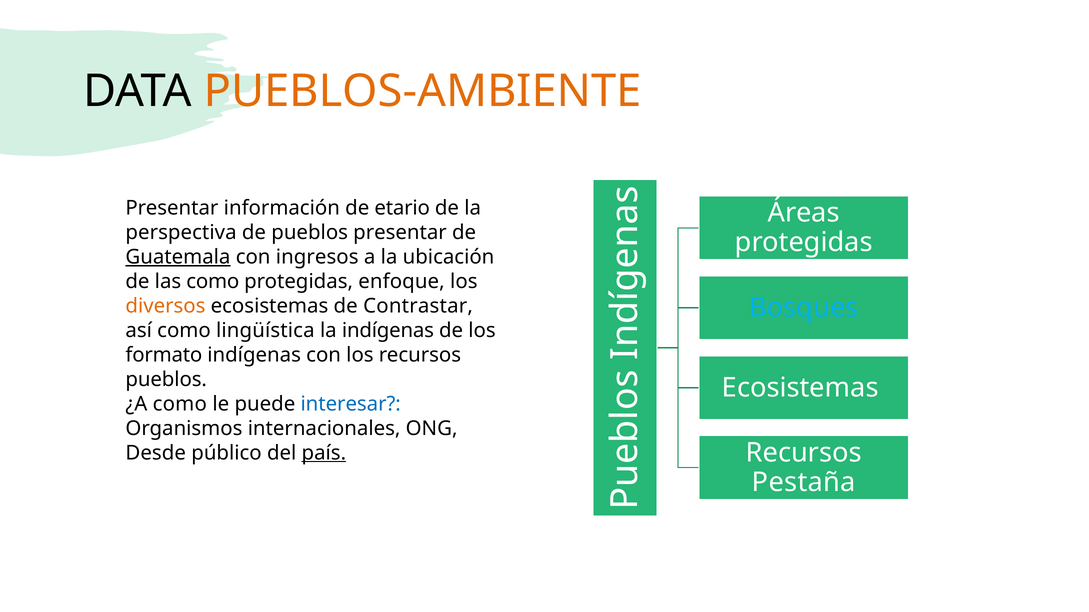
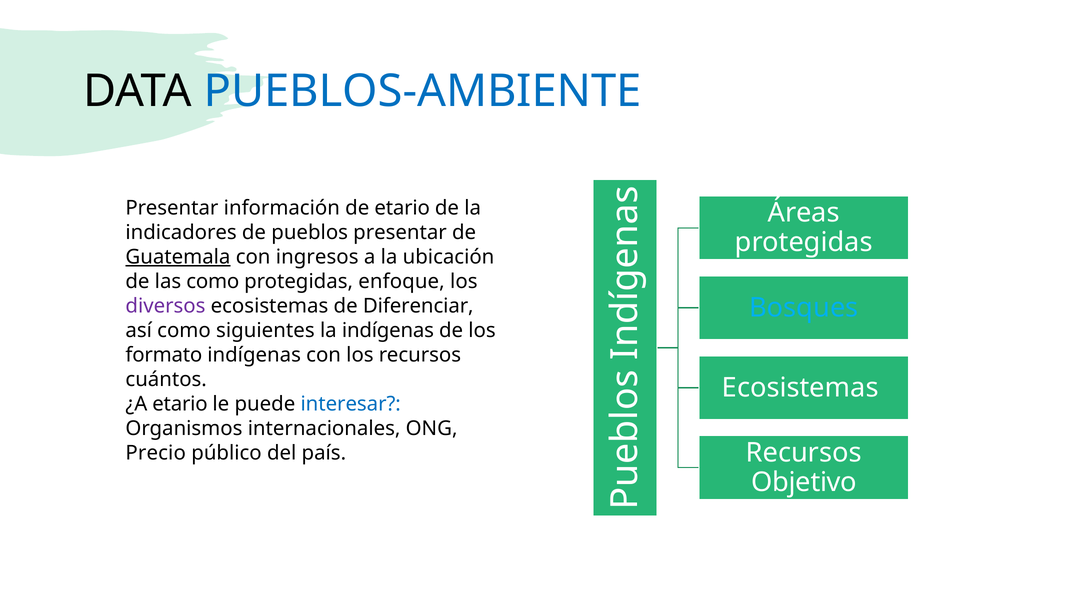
PUEBLOS-AMBIENTE colour: orange -> blue
perspectiva: perspectiva -> indicadores
diversos colour: orange -> purple
Contrastar: Contrastar -> Diferenciar
lingüística: lingüística -> siguientes
pueblos at (166, 380): pueblos -> cuántos
¿A como: como -> etario
Desde: Desde -> Precio
país underline: present -> none
Pestaña: Pestaña -> Objetivo
